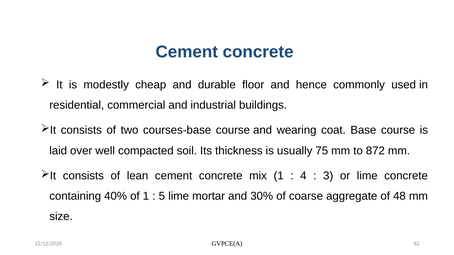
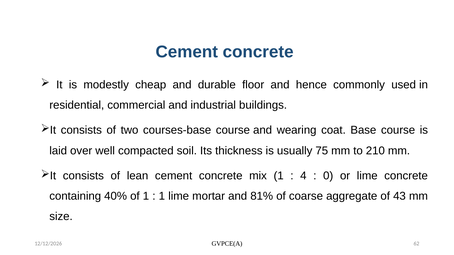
872: 872 -> 210
3: 3 -> 0
5 at (162, 196): 5 -> 1
30%: 30% -> 81%
48: 48 -> 43
